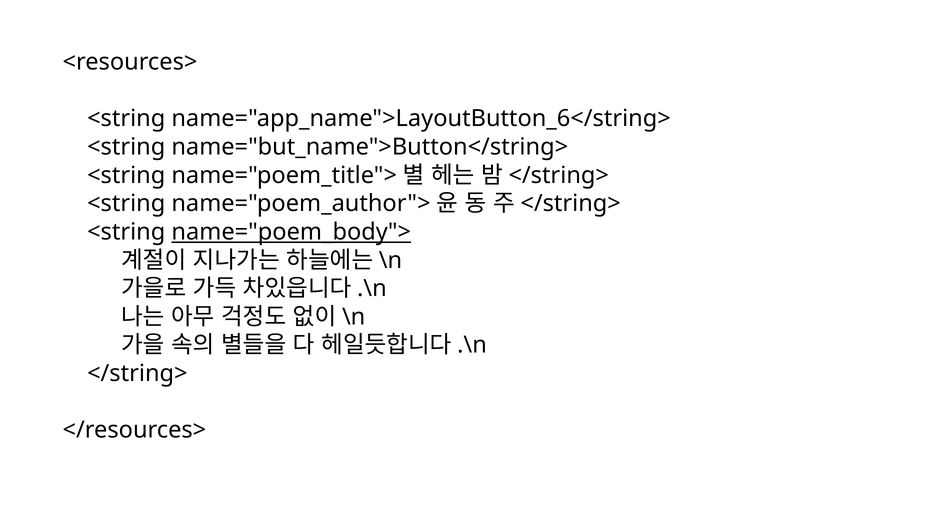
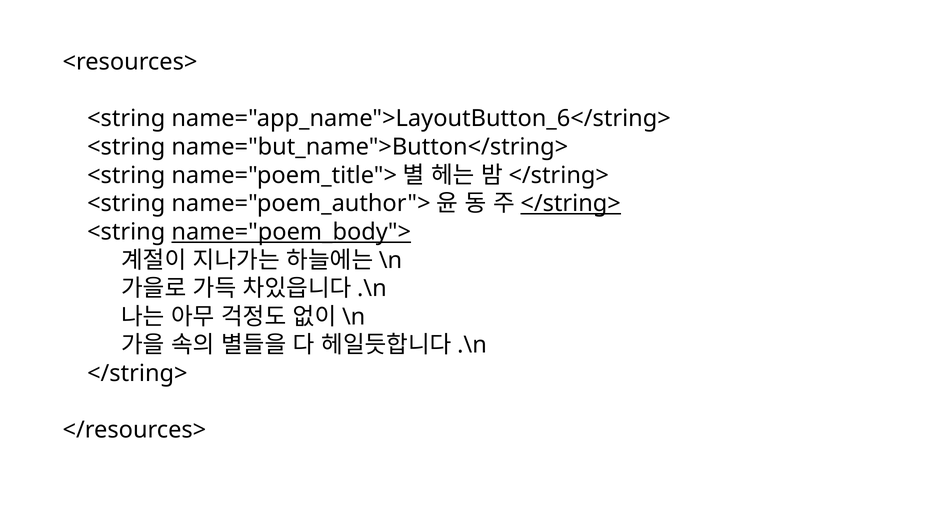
</string> at (571, 204) underline: none -> present
